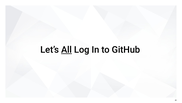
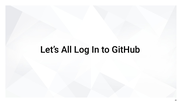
All underline: present -> none
